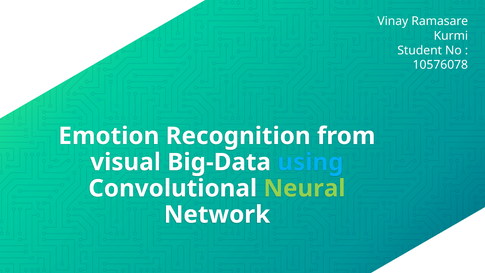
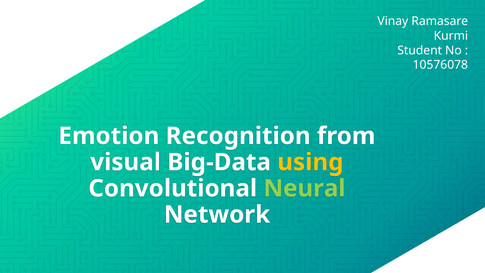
using colour: light blue -> yellow
